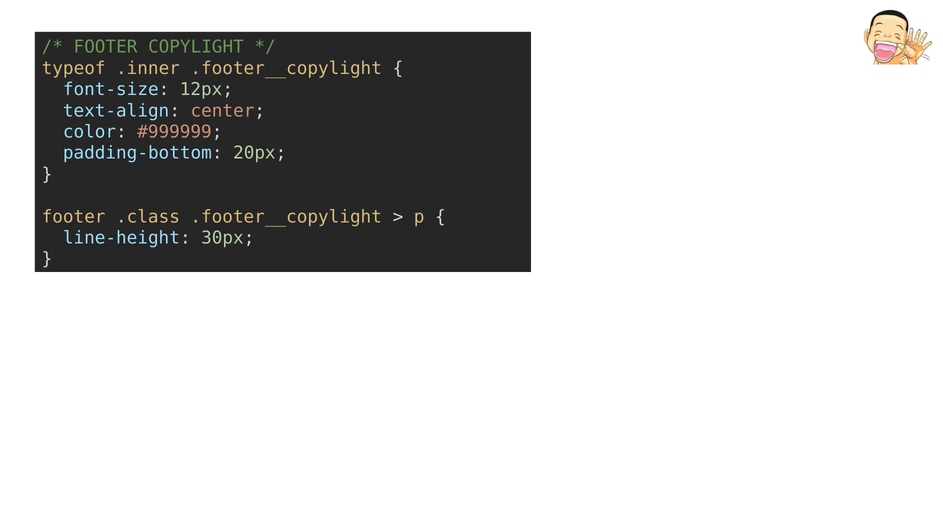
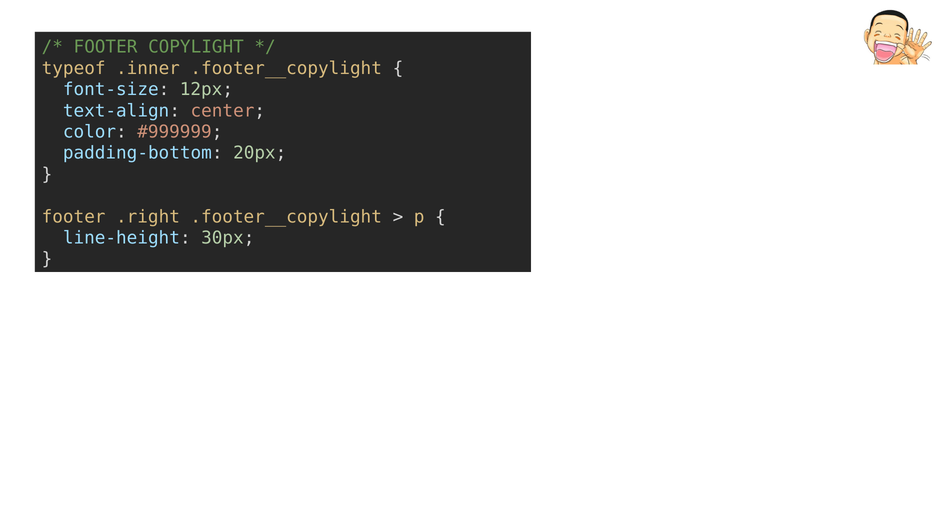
.class: .class -> .right
